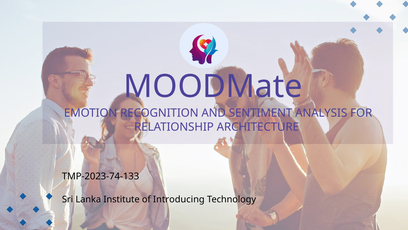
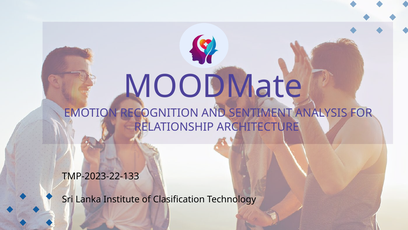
TMP-2023-74-133: TMP-2023-74-133 -> TMP-2023-22-133
Introducing: Introducing -> Clasification
